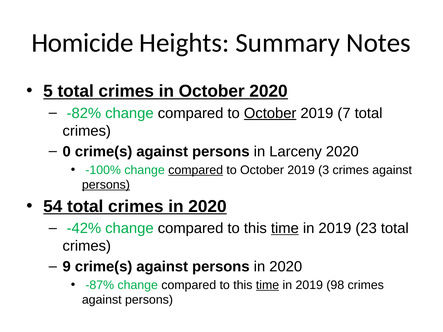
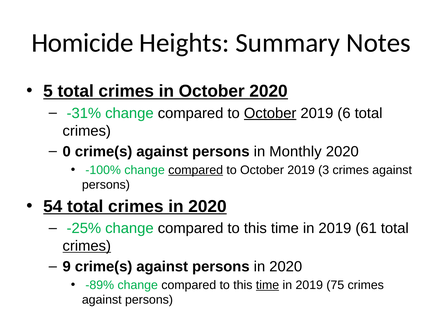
-82%: -82% -> -31%
7: 7 -> 6
Larceny: Larceny -> Monthly
persons at (106, 185) underline: present -> none
-42%: -42% -> -25%
time at (285, 228) underline: present -> none
23: 23 -> 61
crimes at (87, 246) underline: none -> present
-87%: -87% -> -89%
98: 98 -> 75
